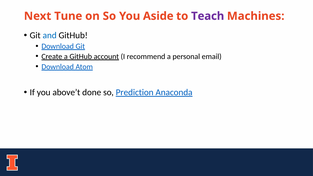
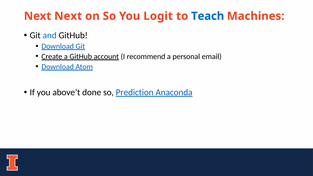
Next Tune: Tune -> Next
Aside: Aside -> Logit
Teach colour: purple -> blue
